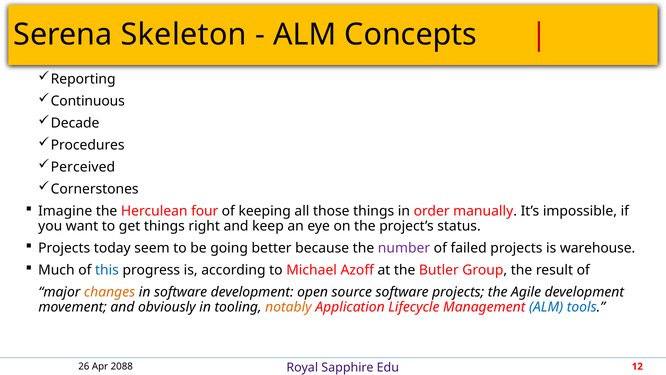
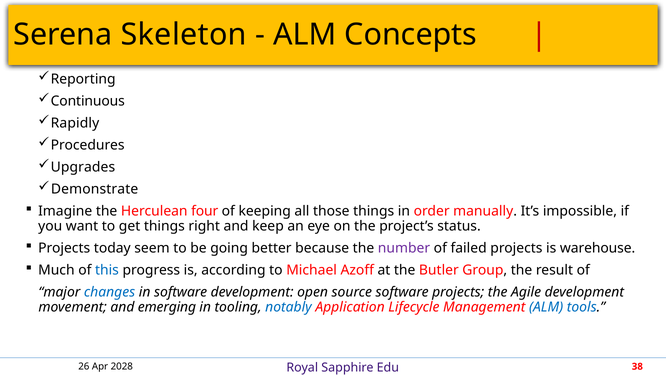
Decade: Decade -> Rapidly
Perceived: Perceived -> Upgrades
Cornerstones: Cornerstones -> Demonstrate
changes colour: orange -> blue
obviously: obviously -> emerging
notably colour: orange -> blue
2088: 2088 -> 2028
12: 12 -> 38
